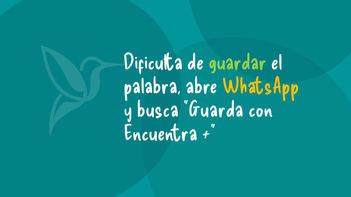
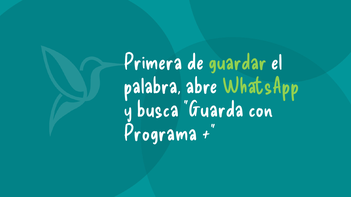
Dificulta: Dificulta -> Primera
WhatsApp colour: yellow -> light green
Encuentra: Encuentra -> Programa
